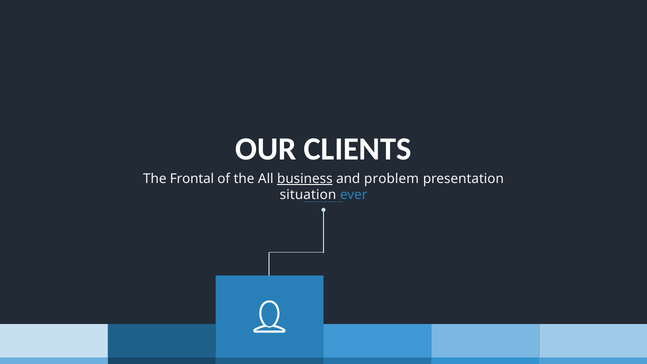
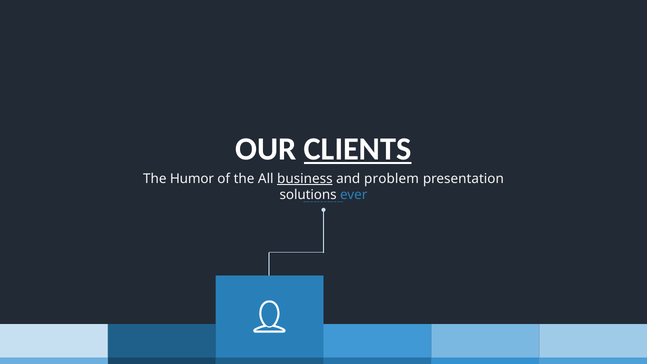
CLIENTS underline: none -> present
Frontal: Frontal -> Humor
situation: situation -> solutions
